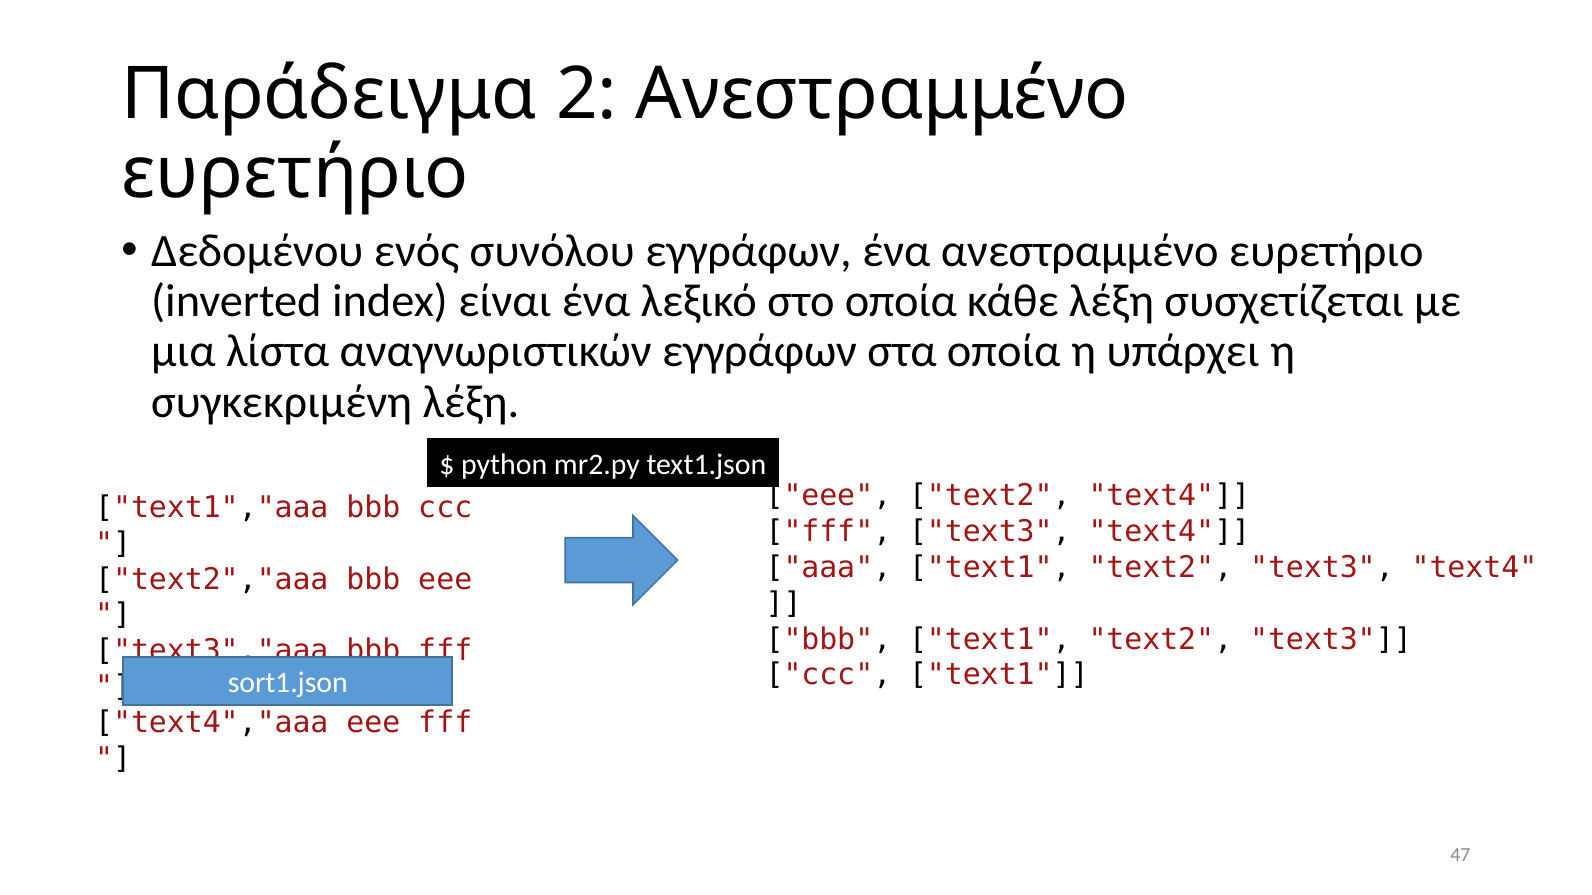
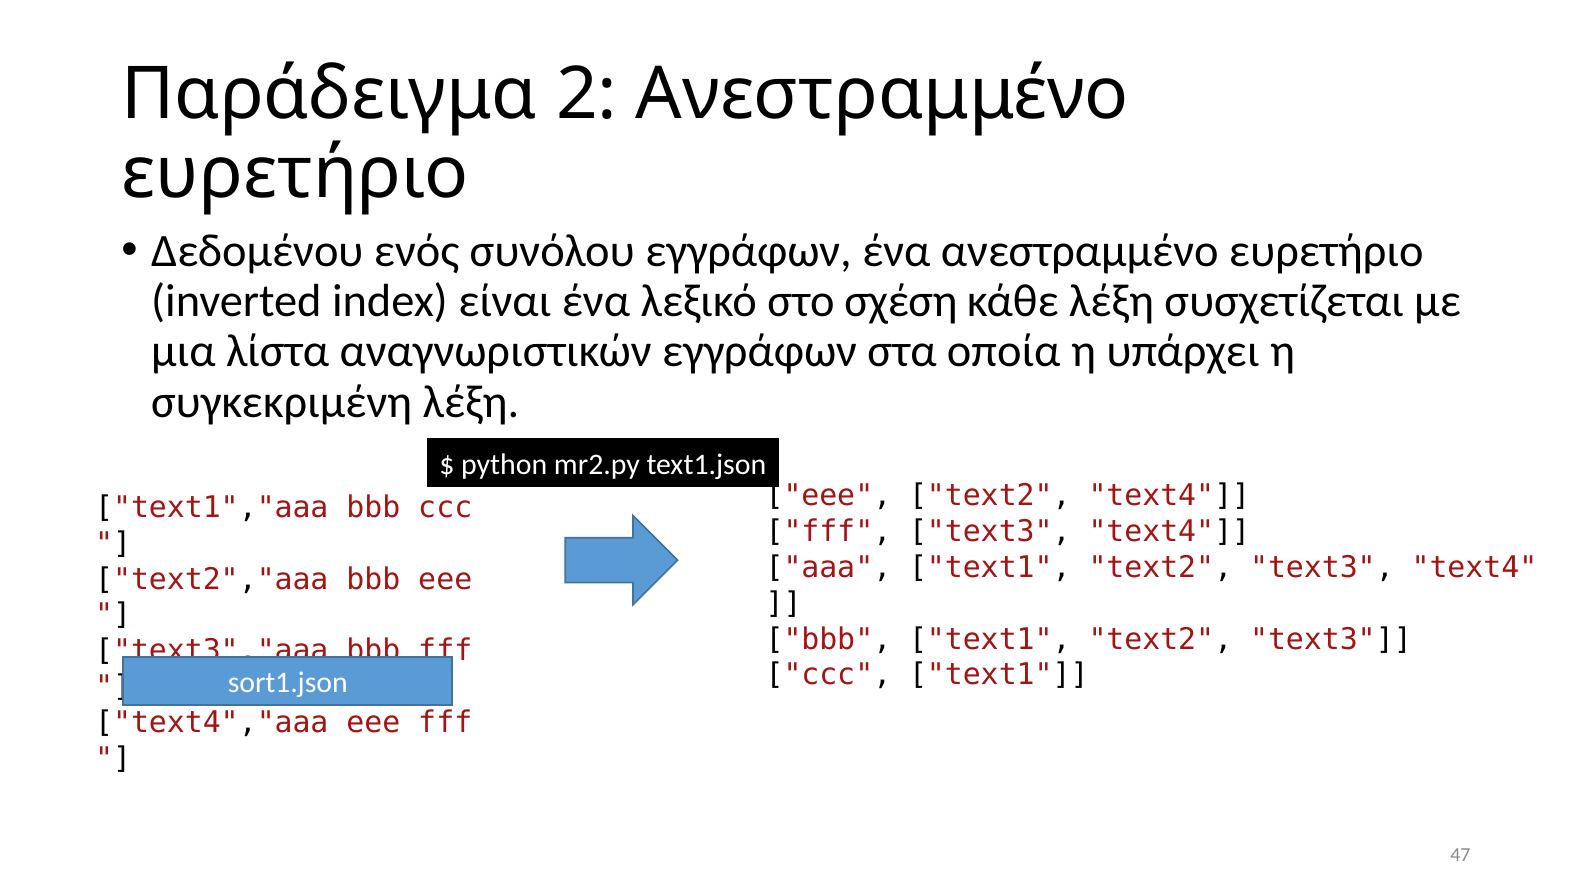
στο οποία: οποία -> σχέση
